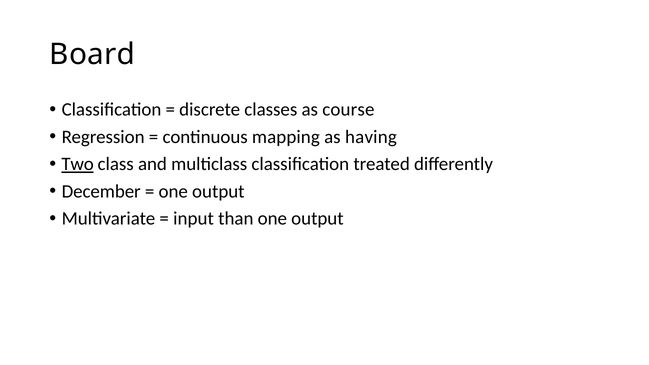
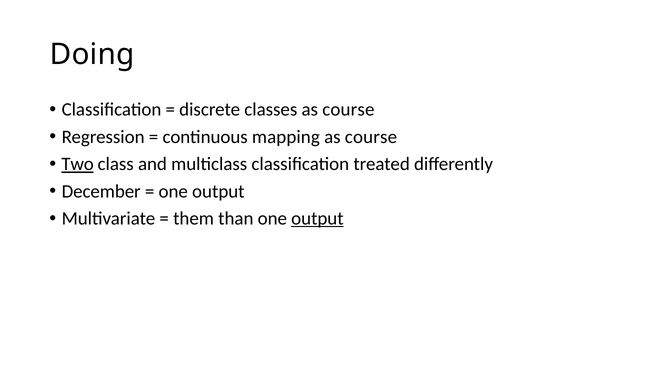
Board: Board -> Doing
having at (371, 137): having -> course
input: input -> them
output at (317, 219) underline: none -> present
